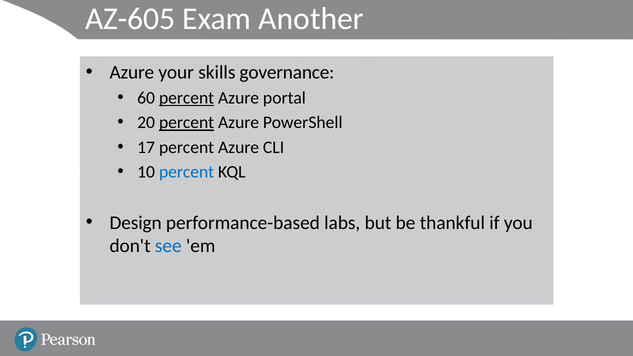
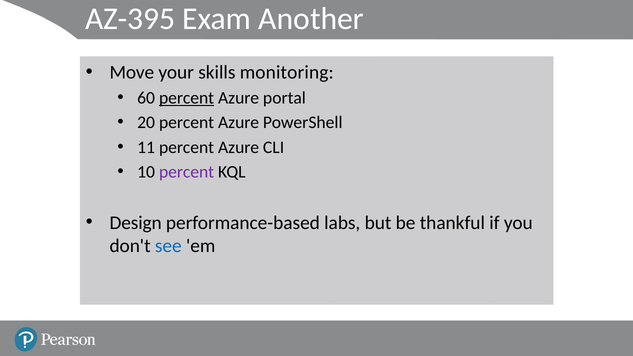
AZ-605: AZ-605 -> AZ-395
Azure at (132, 73): Azure -> Move
governance: governance -> monitoring
percent at (187, 123) underline: present -> none
17: 17 -> 11
percent at (187, 172) colour: blue -> purple
